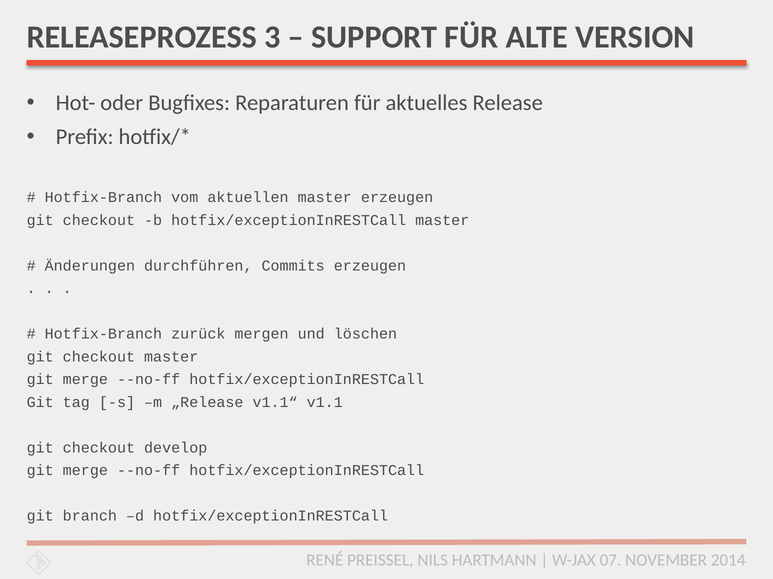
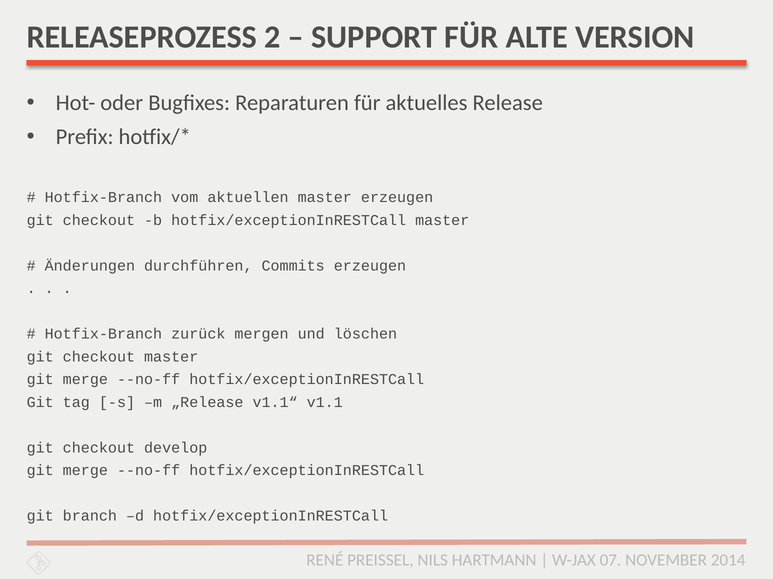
3: 3 -> 2
